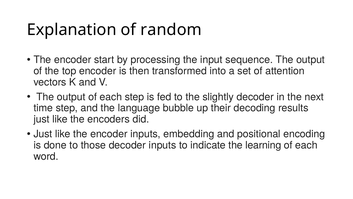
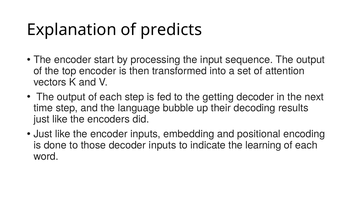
random: random -> predicts
slightly: slightly -> getting
